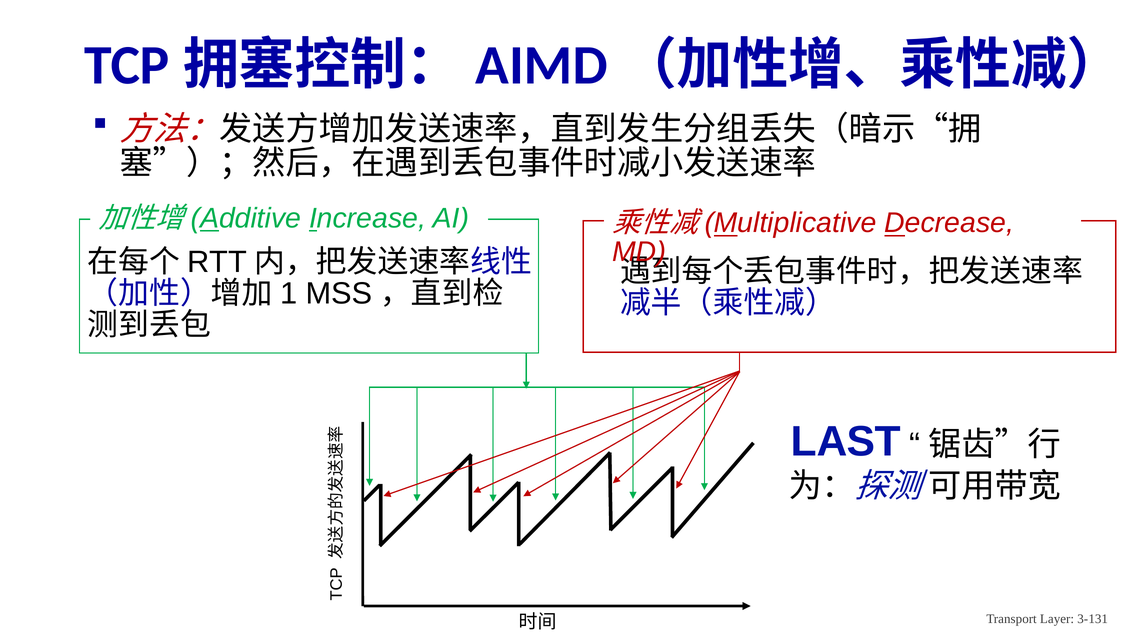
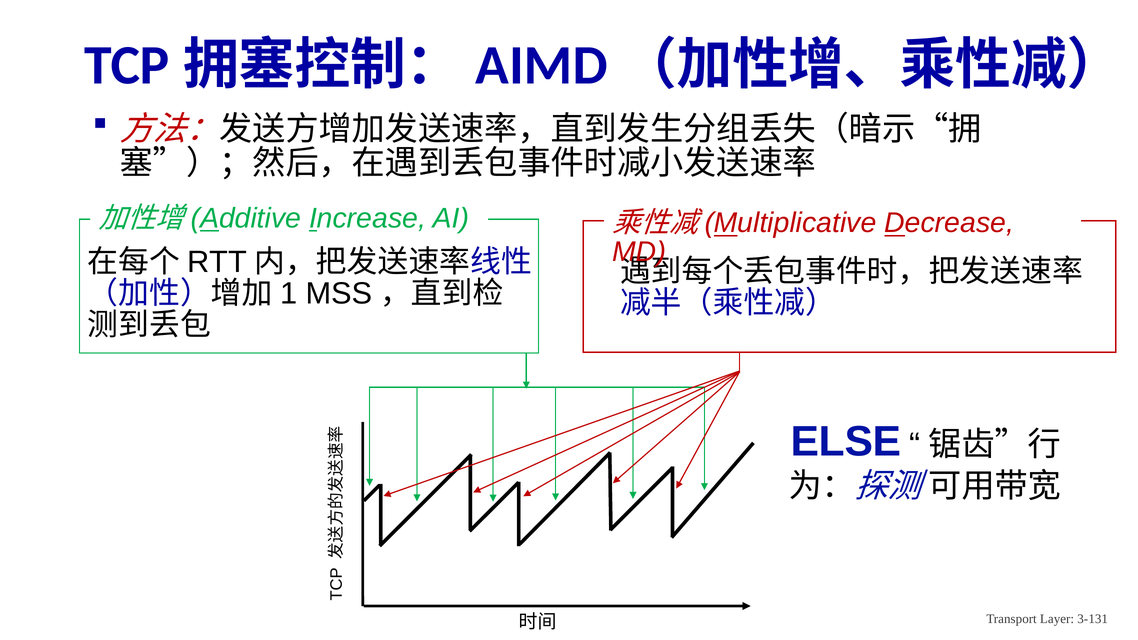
LAST: LAST -> ELSE
